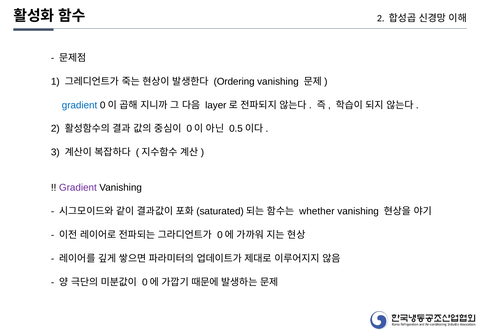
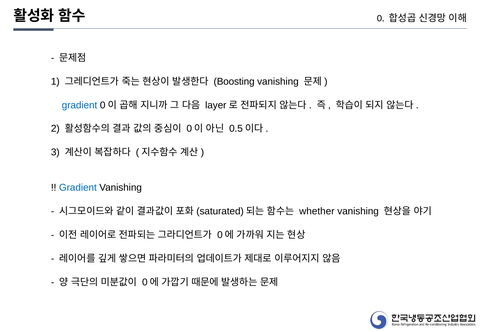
2 at (381, 18): 2 -> 0
Ordering: Ordering -> Boosting
Gradient at (78, 188) colour: purple -> blue
